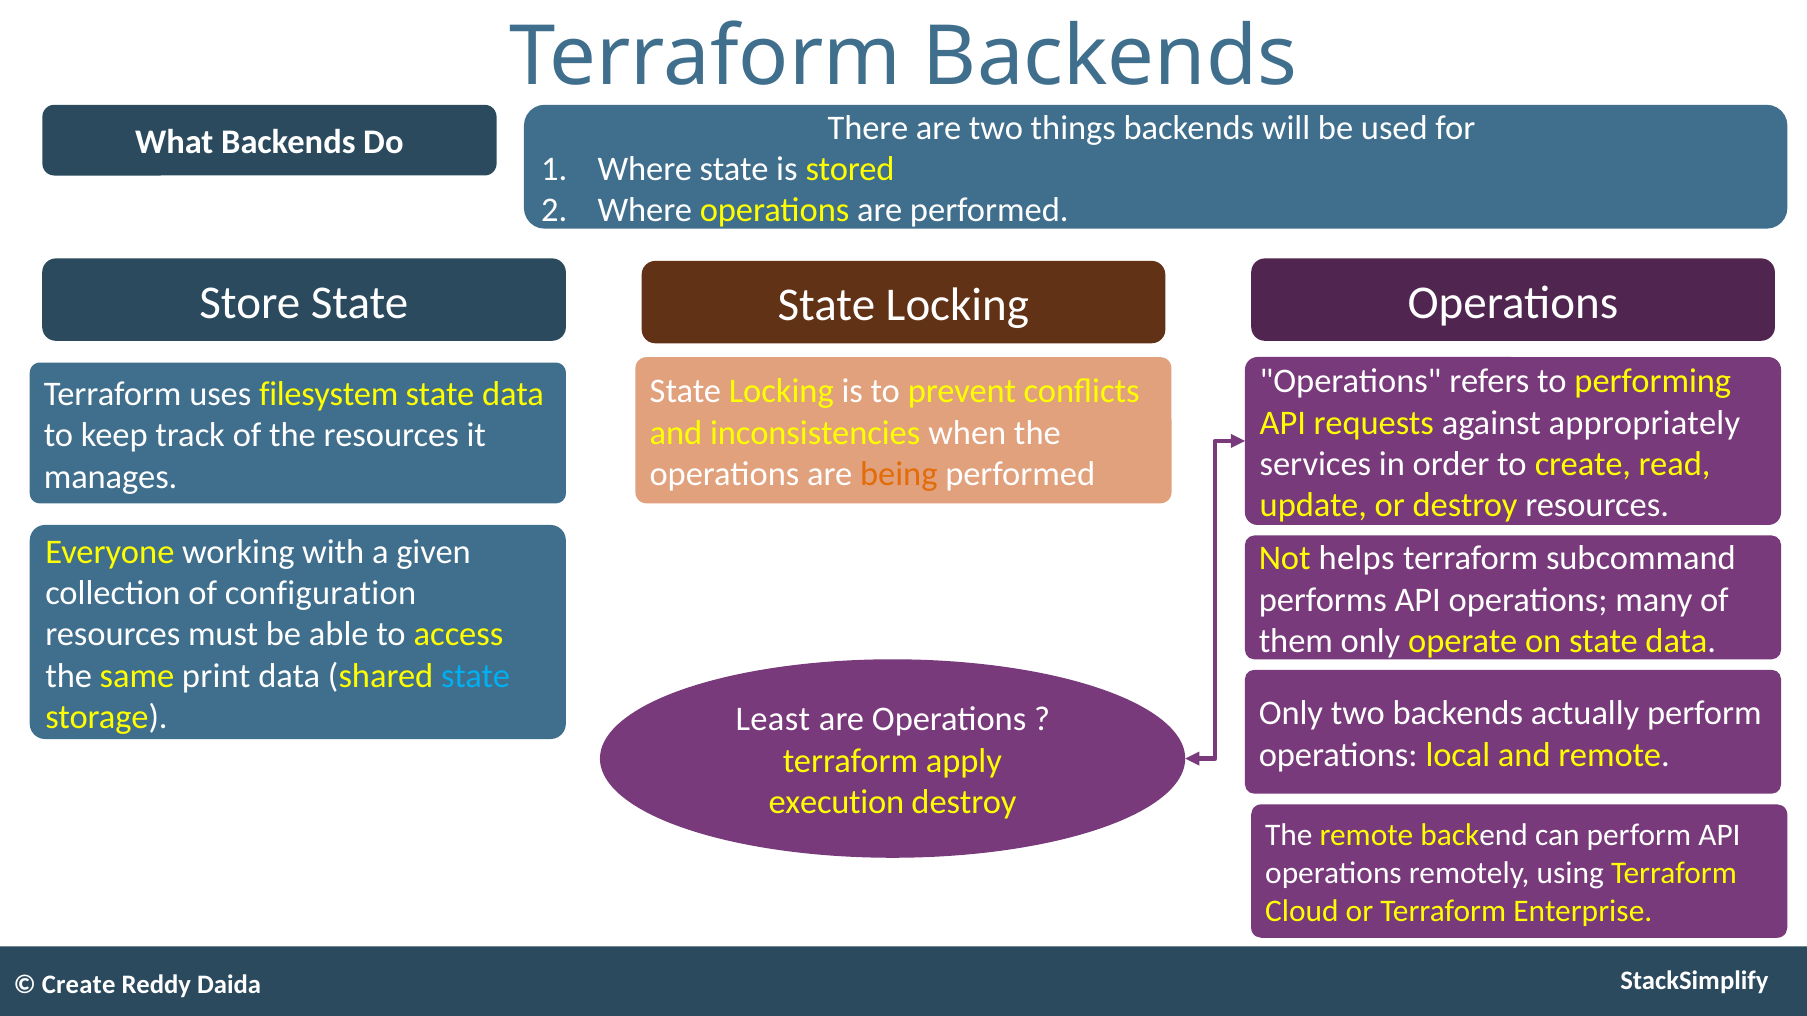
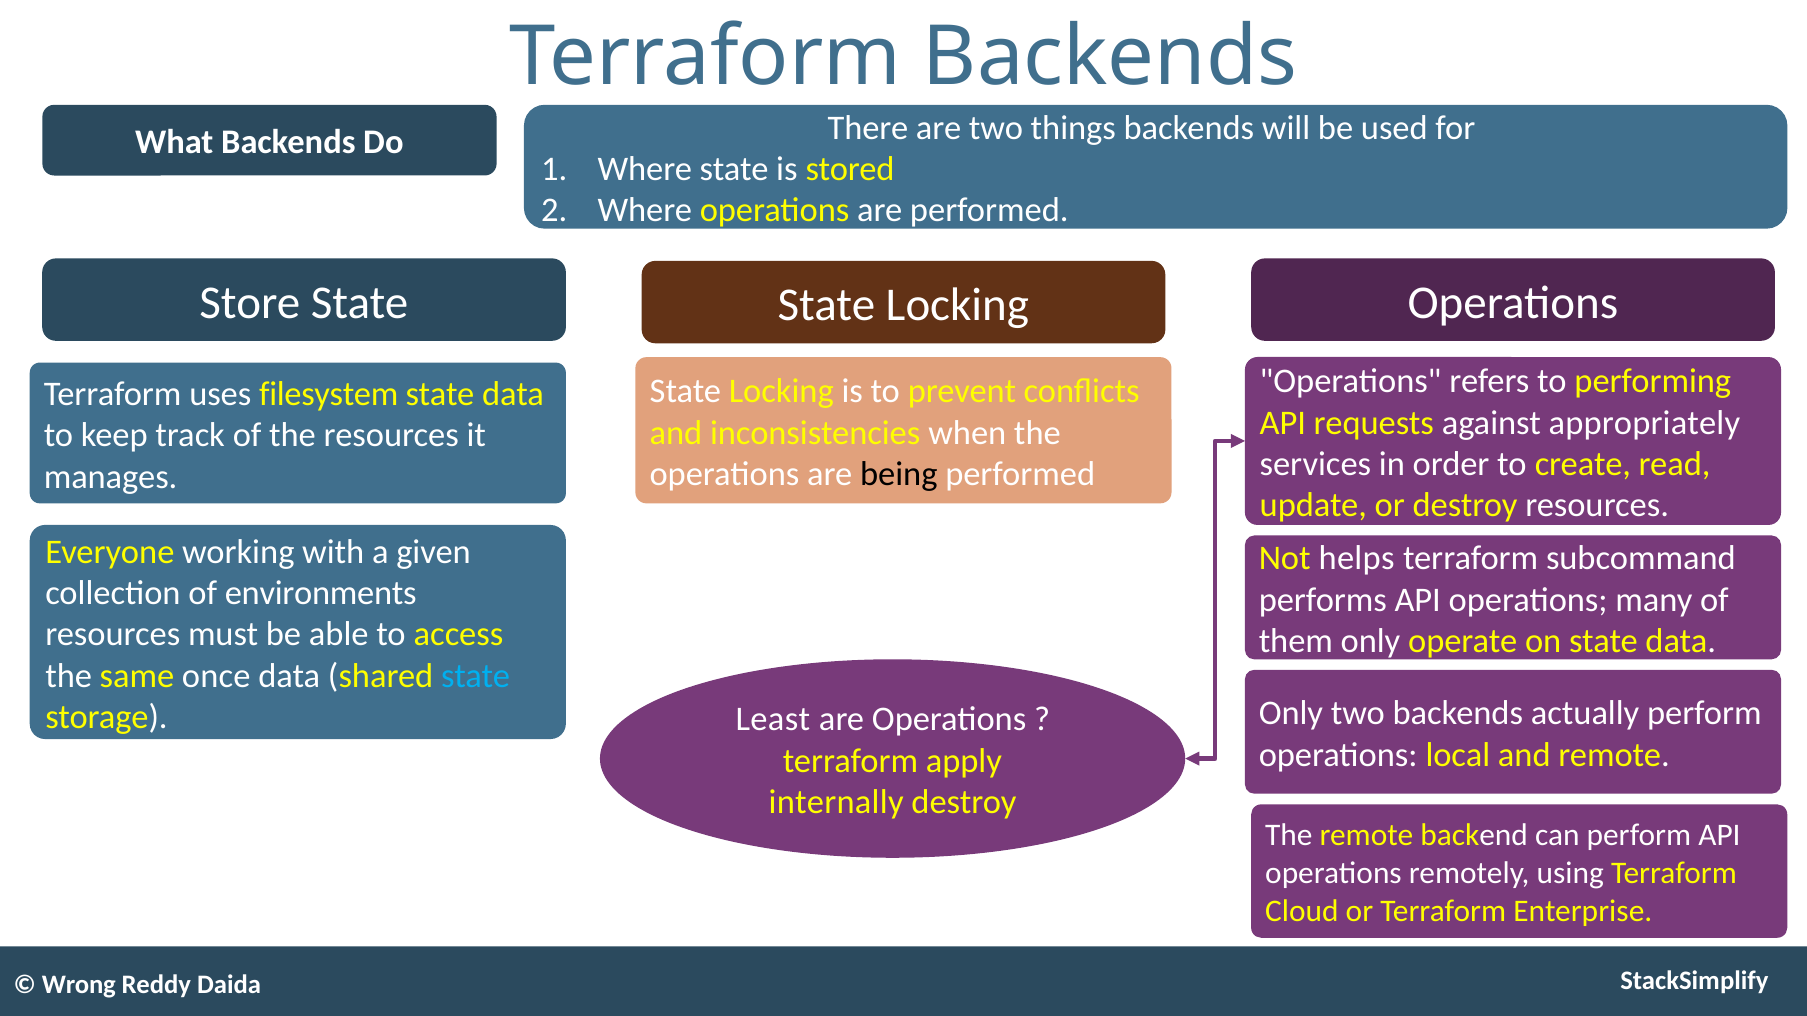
being colour: orange -> black
configuration: configuration -> environments
print: print -> once
execution: execution -> internally
Create at (79, 985): Create -> Wrong
